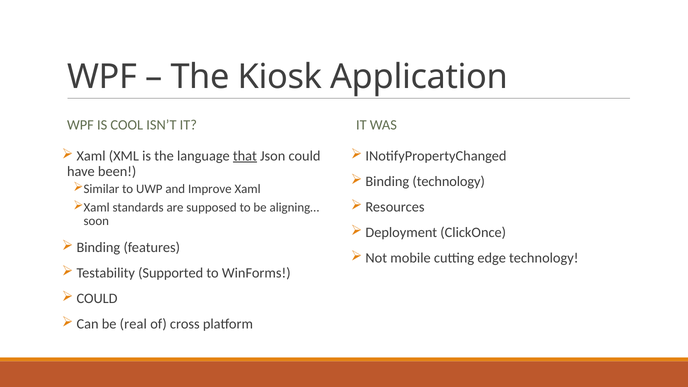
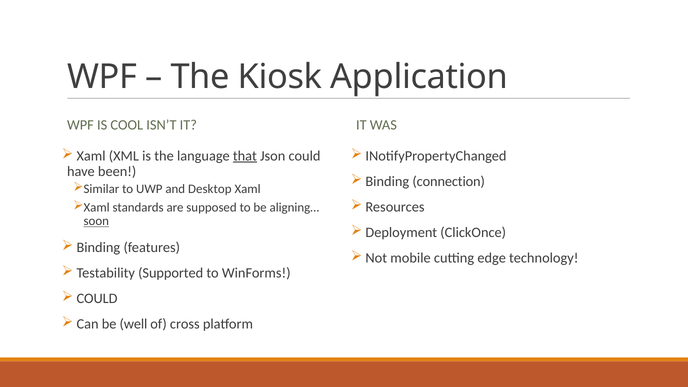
Binding technology: technology -> connection
Improve: Improve -> Desktop
soon underline: none -> present
real: real -> well
